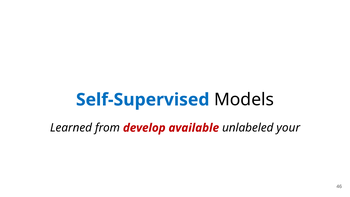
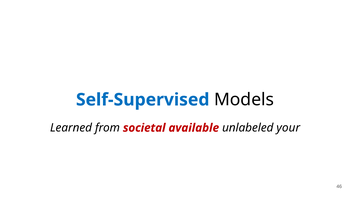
develop: develop -> societal
